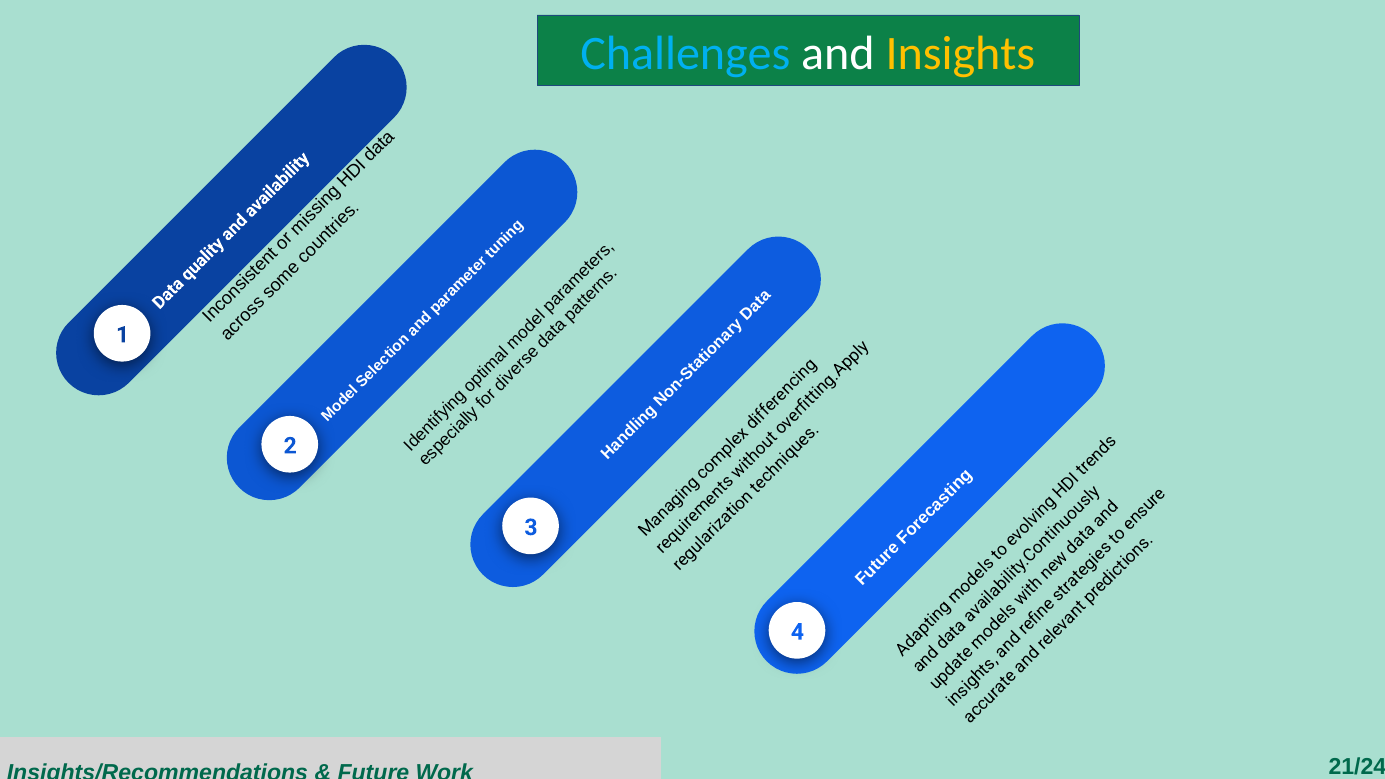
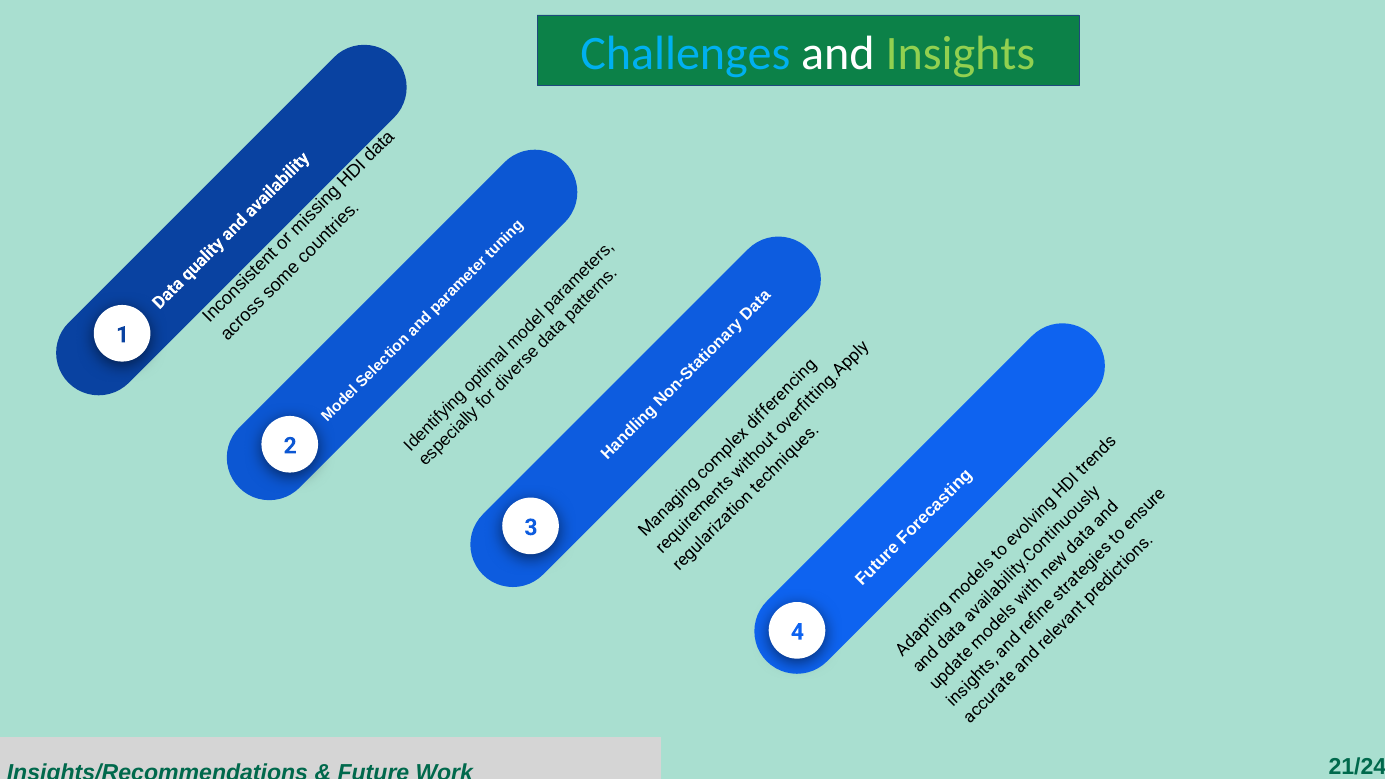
Insights colour: yellow -> light green
